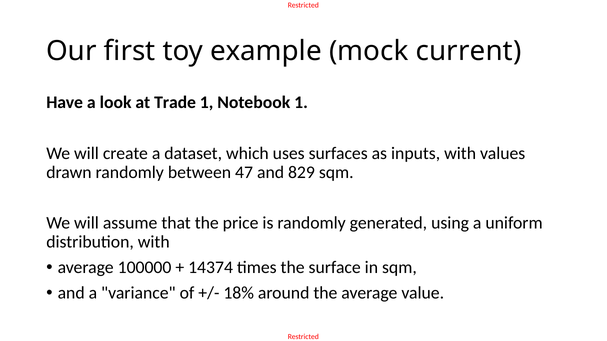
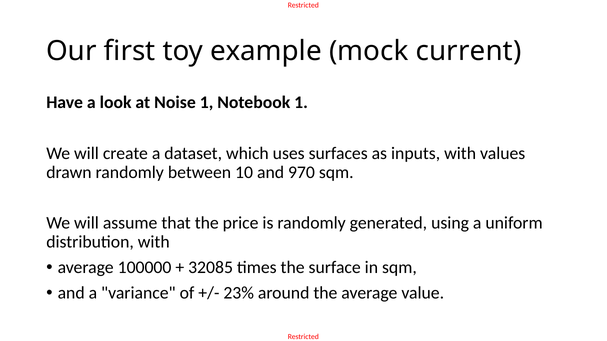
Trade: Trade -> Noise
47: 47 -> 10
829: 829 -> 970
14374: 14374 -> 32085
18%: 18% -> 23%
